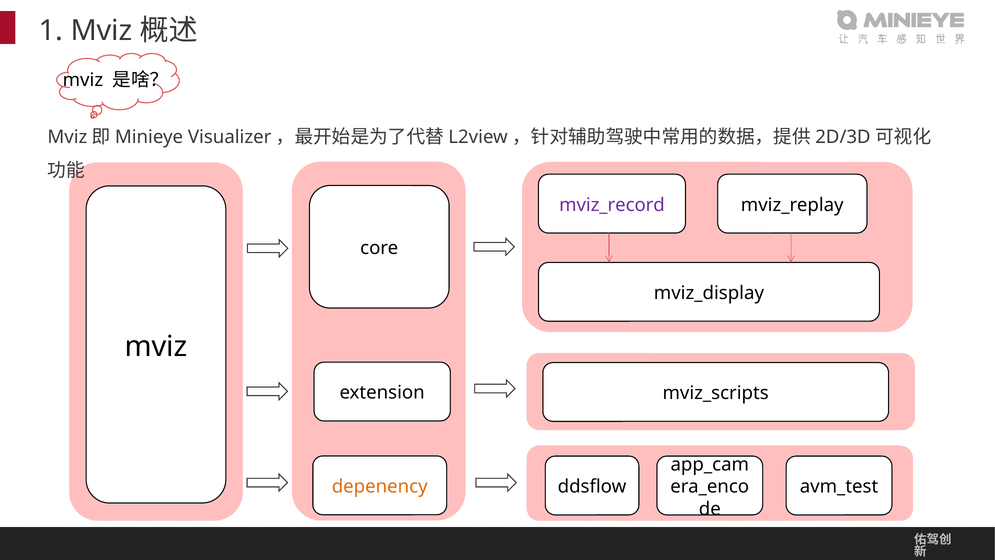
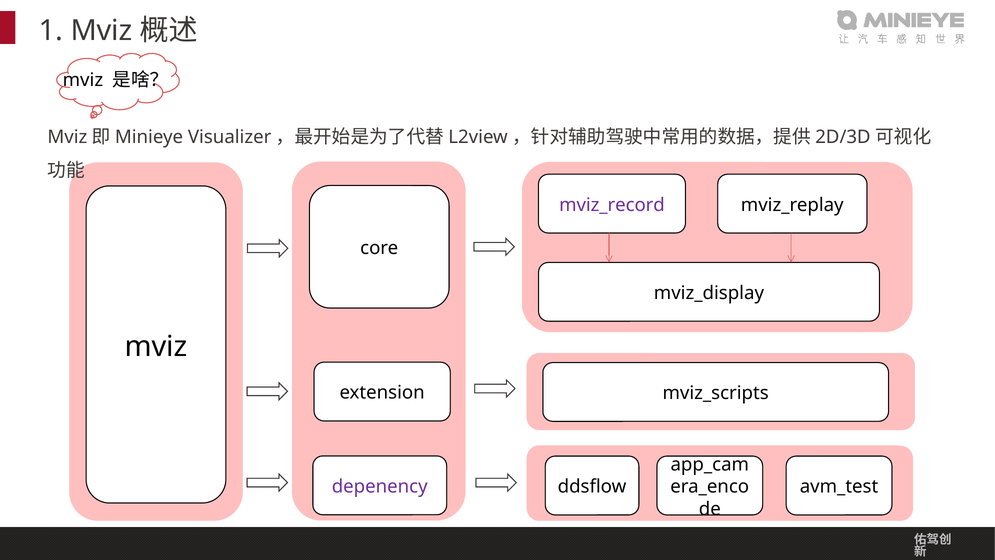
depenency colour: orange -> purple
